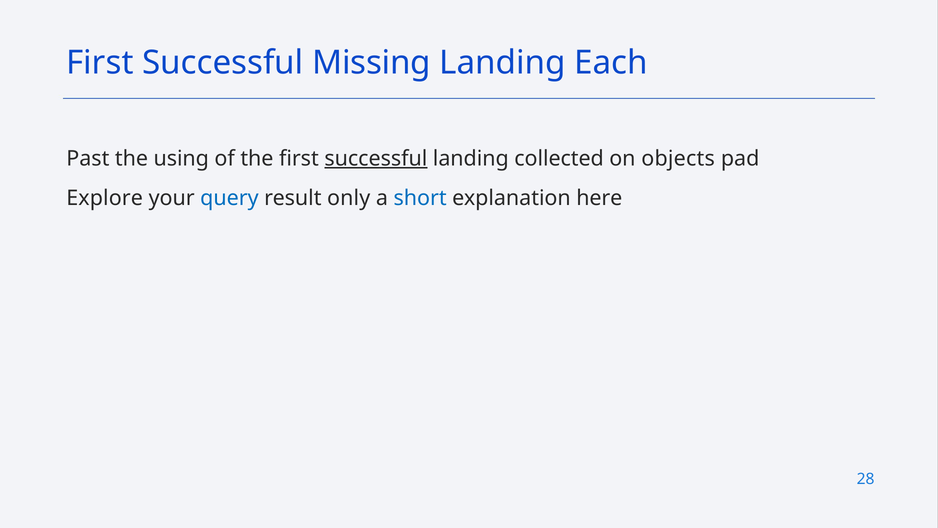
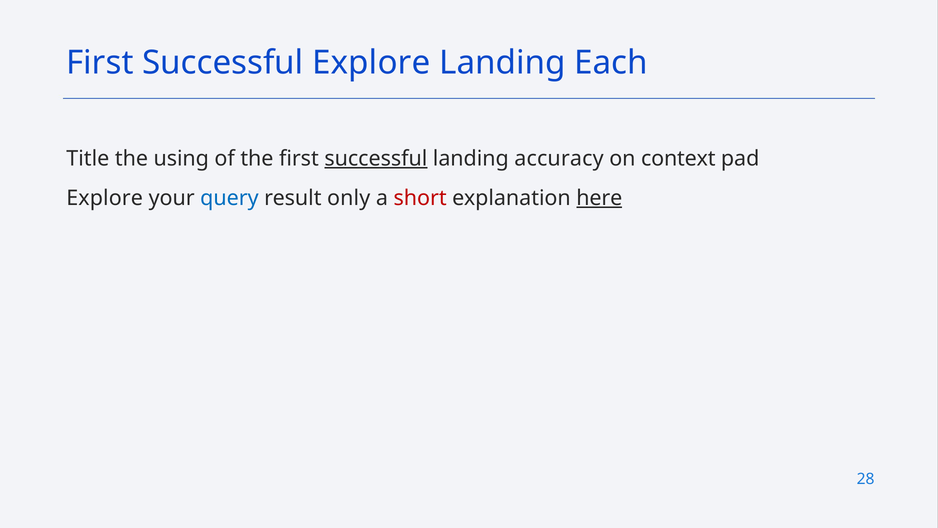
Successful Missing: Missing -> Explore
Past: Past -> Title
collected: collected -> accuracy
objects: objects -> context
short colour: blue -> red
here underline: none -> present
